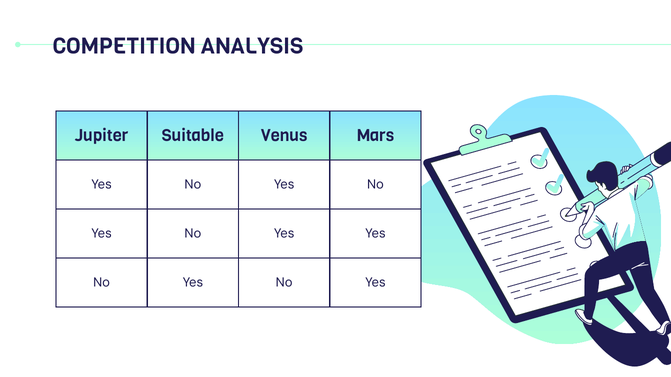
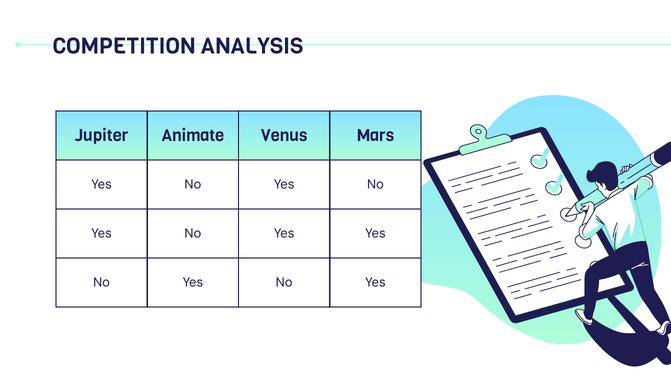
Suitable: Suitable -> Animate
